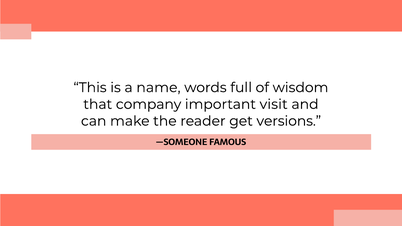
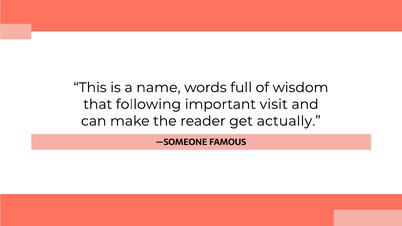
company: company -> following
versions: versions -> actually
